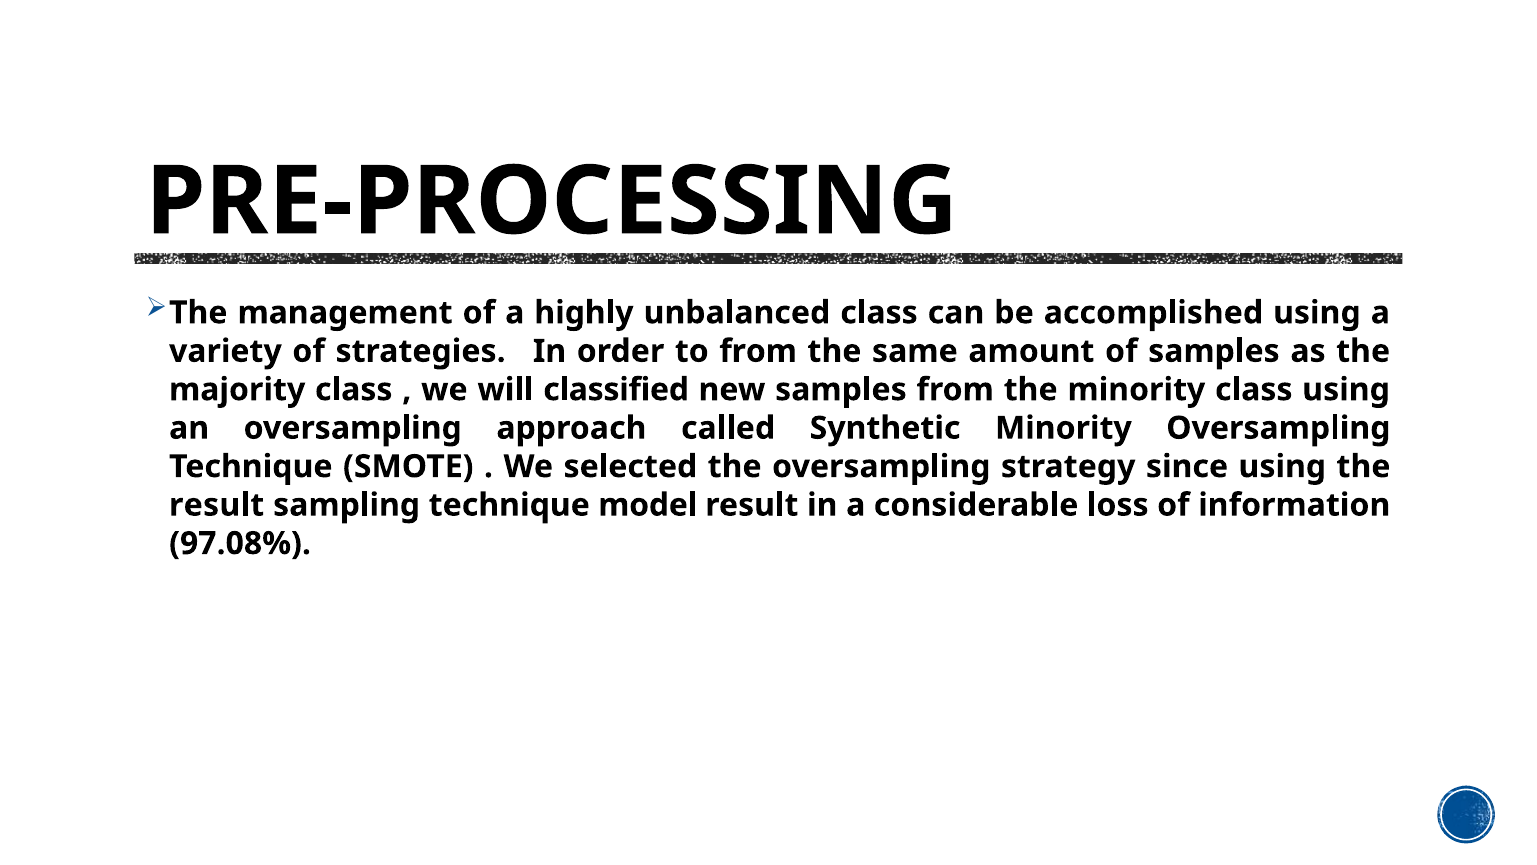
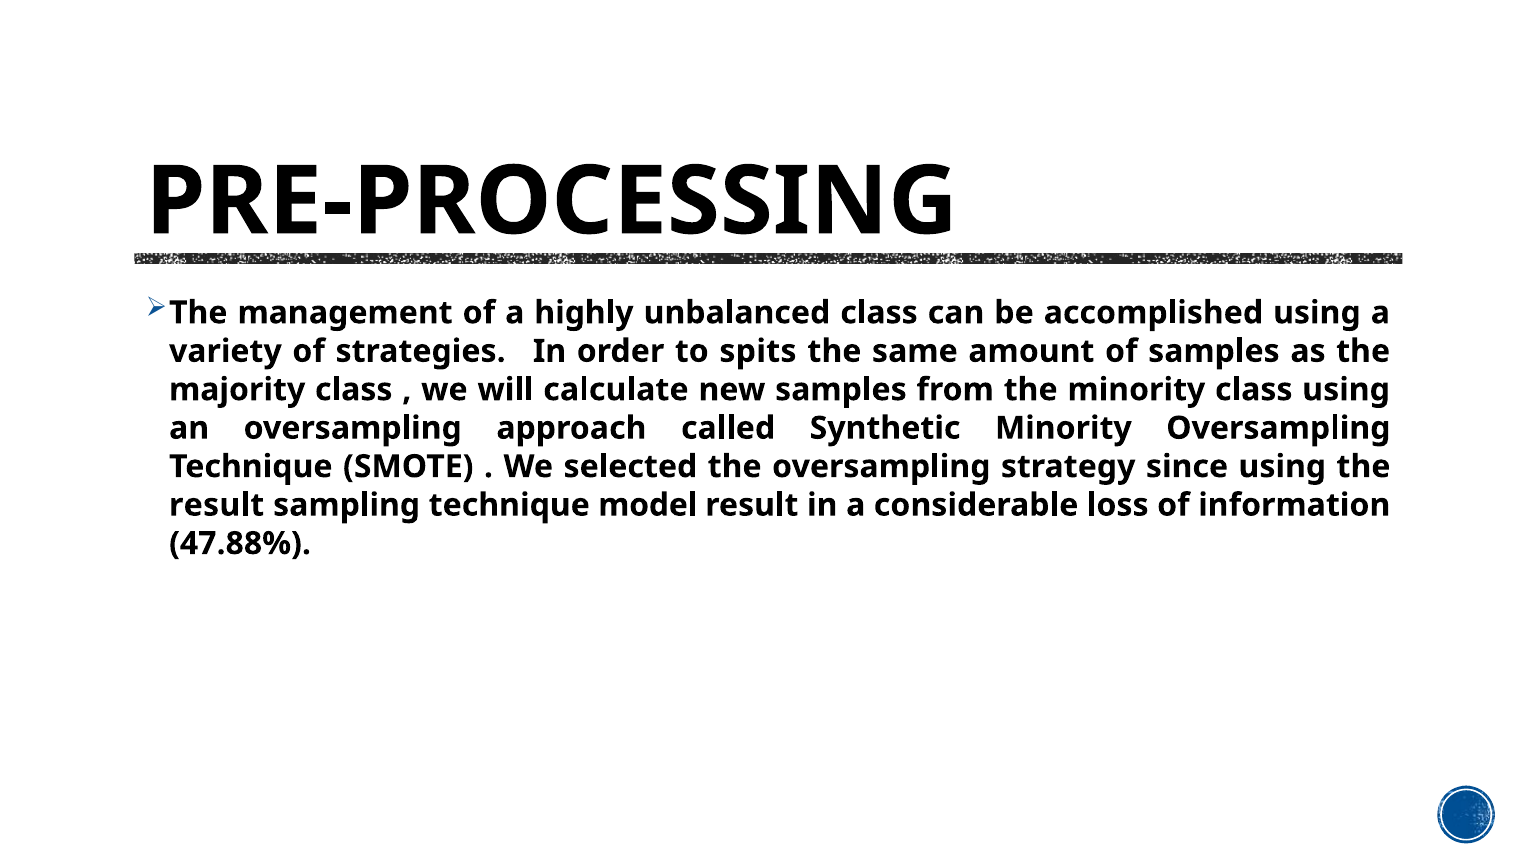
to from: from -> spits
classified: classified -> calculate
97.08%: 97.08% -> 47.88%
